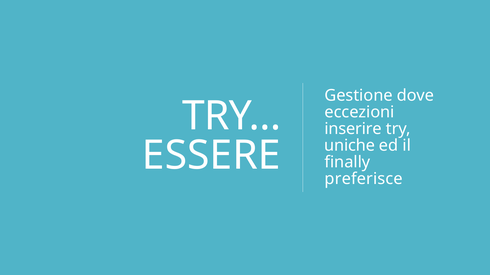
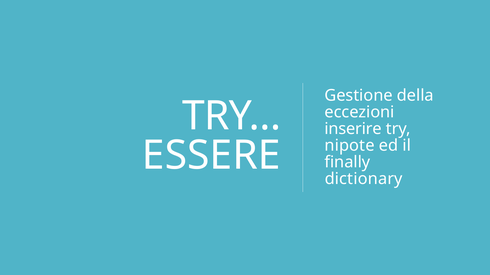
dove: dove -> della
uniche: uniche -> nipote
preferisce: preferisce -> dictionary
